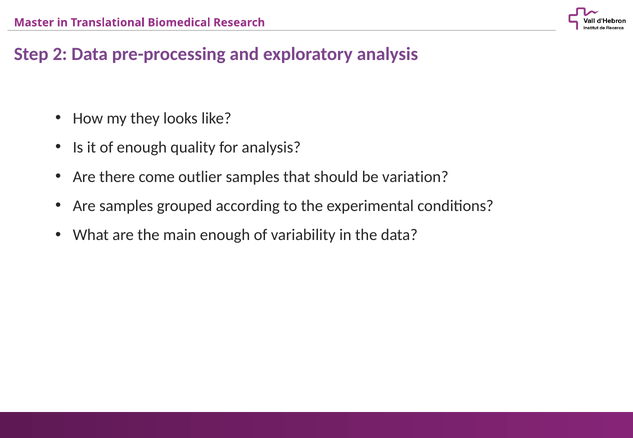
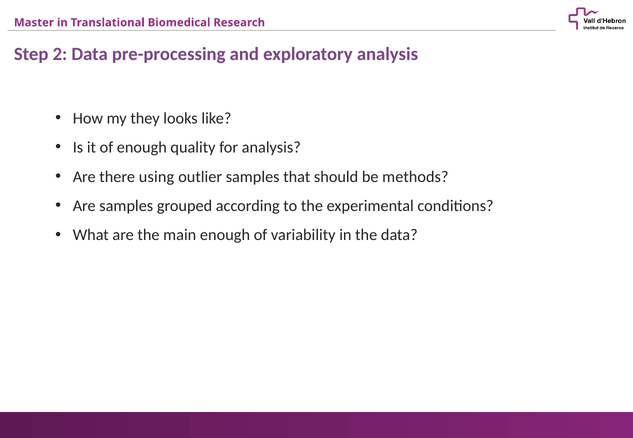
come: come -> using
variation: variation -> methods
